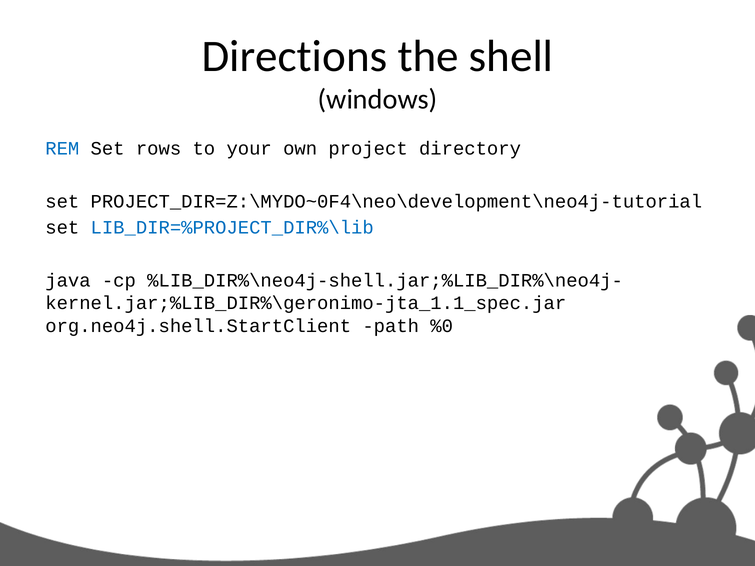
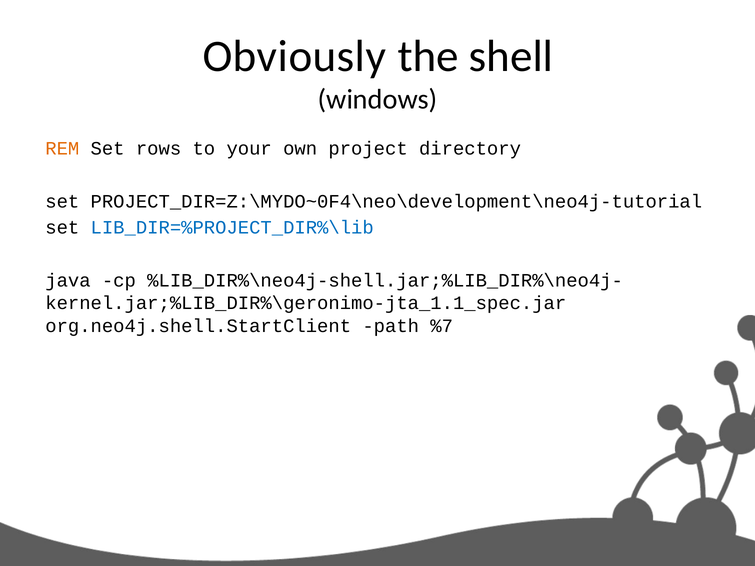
Directions: Directions -> Obviously
REM colour: blue -> orange
%0: %0 -> %7
